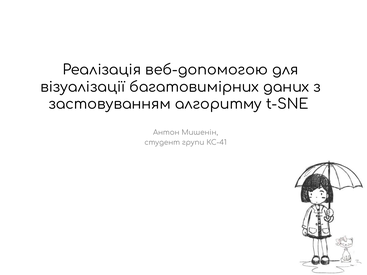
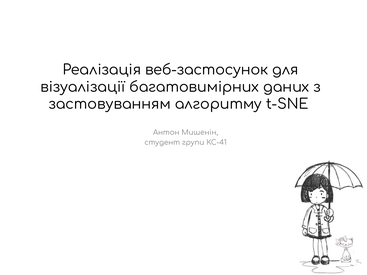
веб-допомогою: веб-допомогою -> веб-застосунок
